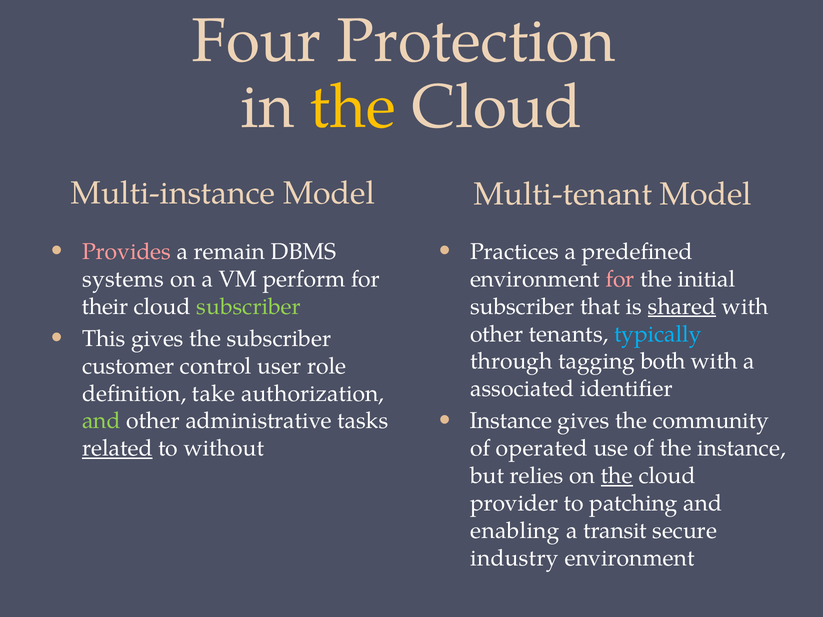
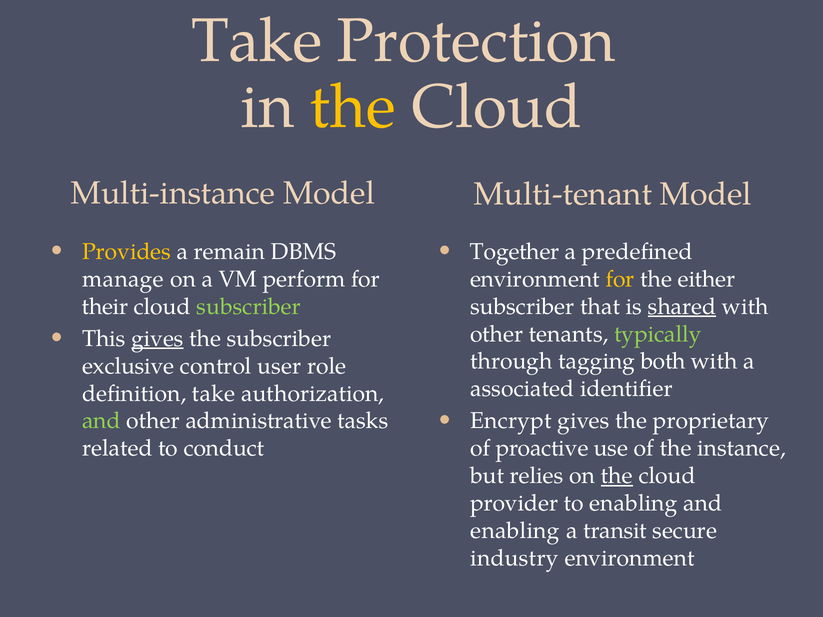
Four at (257, 41): Four -> Take
Provides colour: pink -> yellow
Practices: Practices -> Together
systems: systems -> manage
for at (620, 279) colour: pink -> yellow
initial: initial -> either
gives at (157, 339) underline: none -> present
typically colour: light blue -> light green
customer: customer -> exclusive
Instance at (511, 421): Instance -> Encrypt
community: community -> proprietary
related underline: present -> none
without: without -> conduct
operated: operated -> proactive
to patching: patching -> enabling
